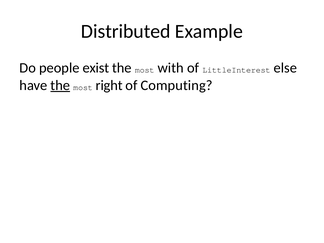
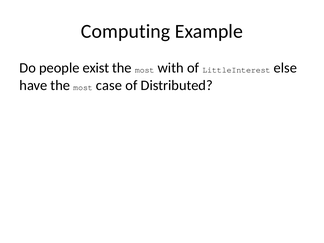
Distributed: Distributed -> Computing
the at (60, 85) underline: present -> none
right: right -> case
Computing: Computing -> Distributed
